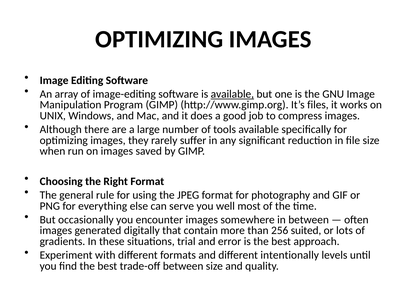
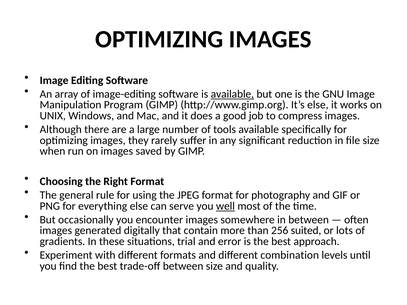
It’s files: files -> else
well underline: none -> present
intentionally: intentionally -> combination
